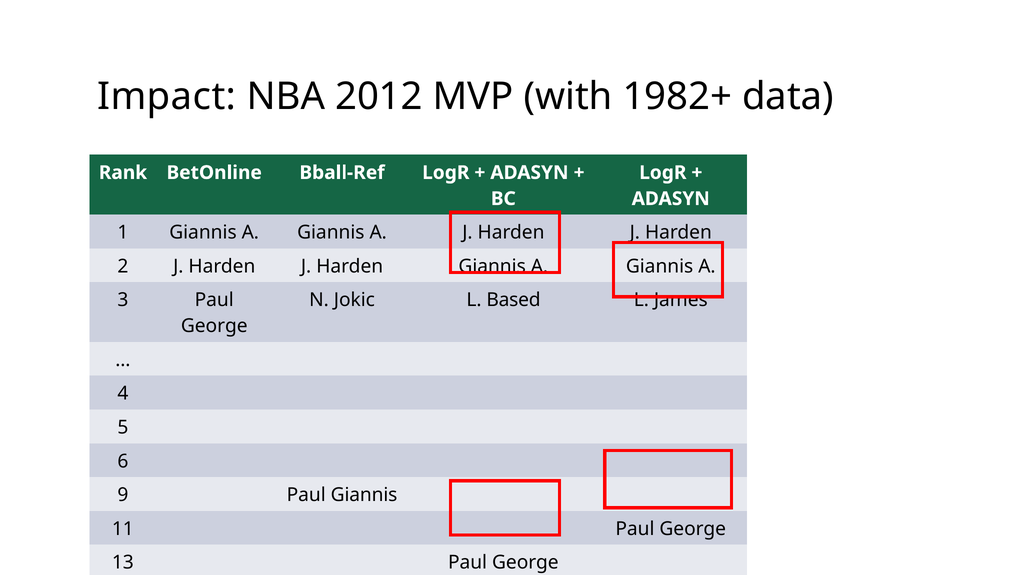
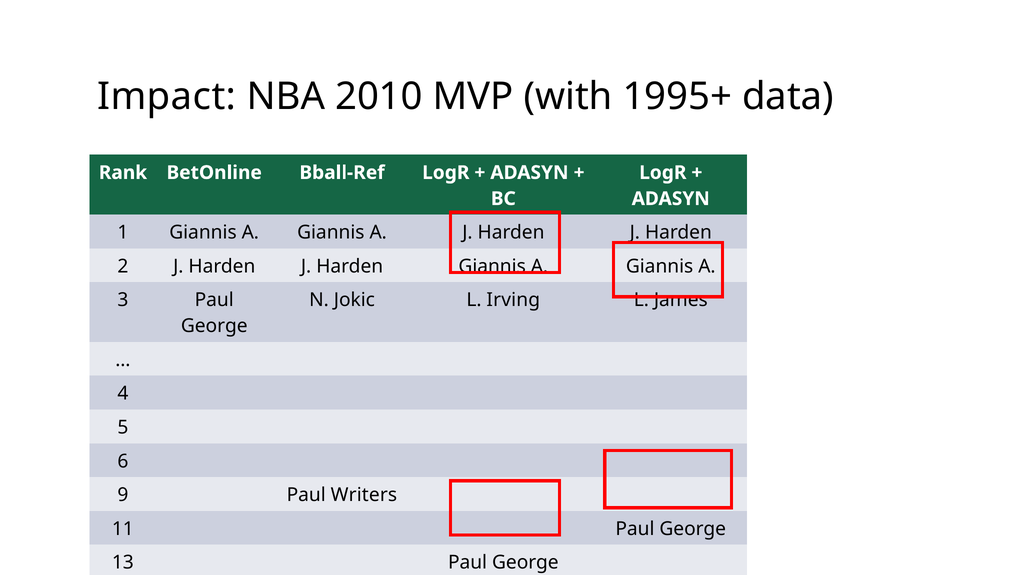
2012: 2012 -> 2010
1982+: 1982+ -> 1995+
Based: Based -> Irving
Paul Giannis: Giannis -> Writers
